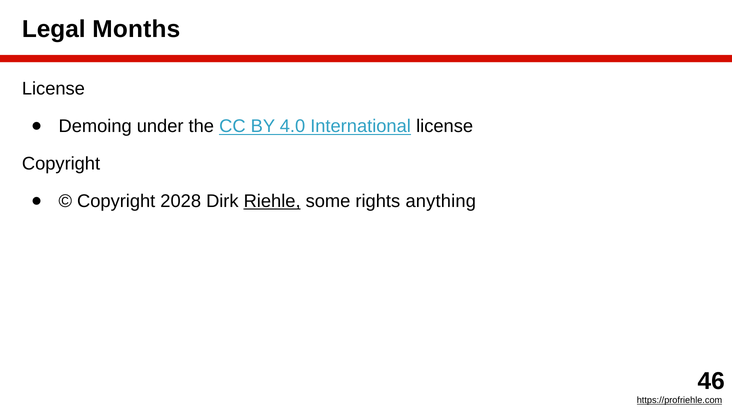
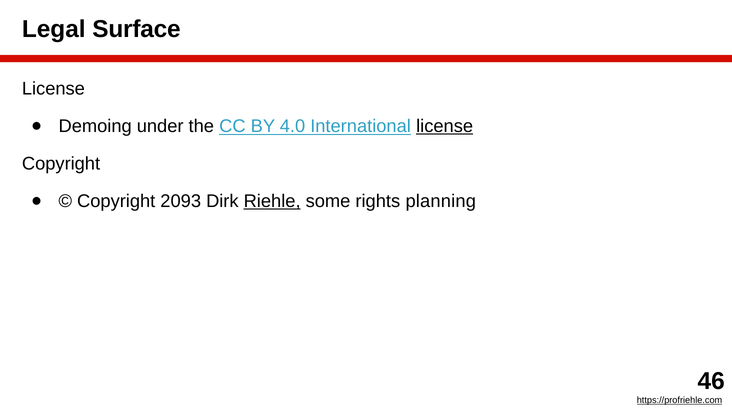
Months: Months -> Surface
license at (445, 126) underline: none -> present
2028: 2028 -> 2093
anything: anything -> planning
